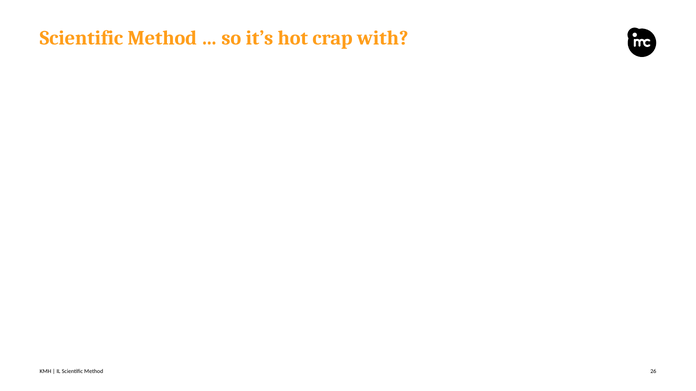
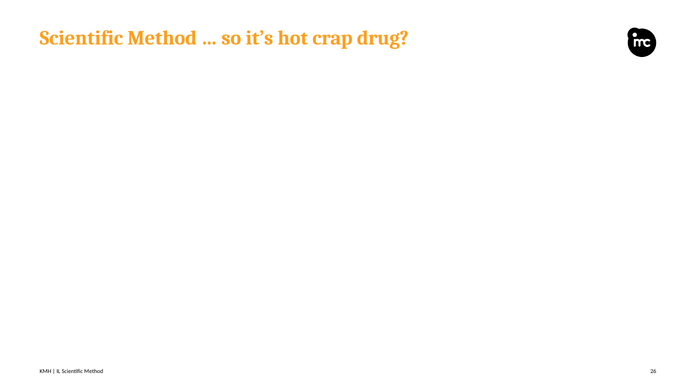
with: with -> drug
